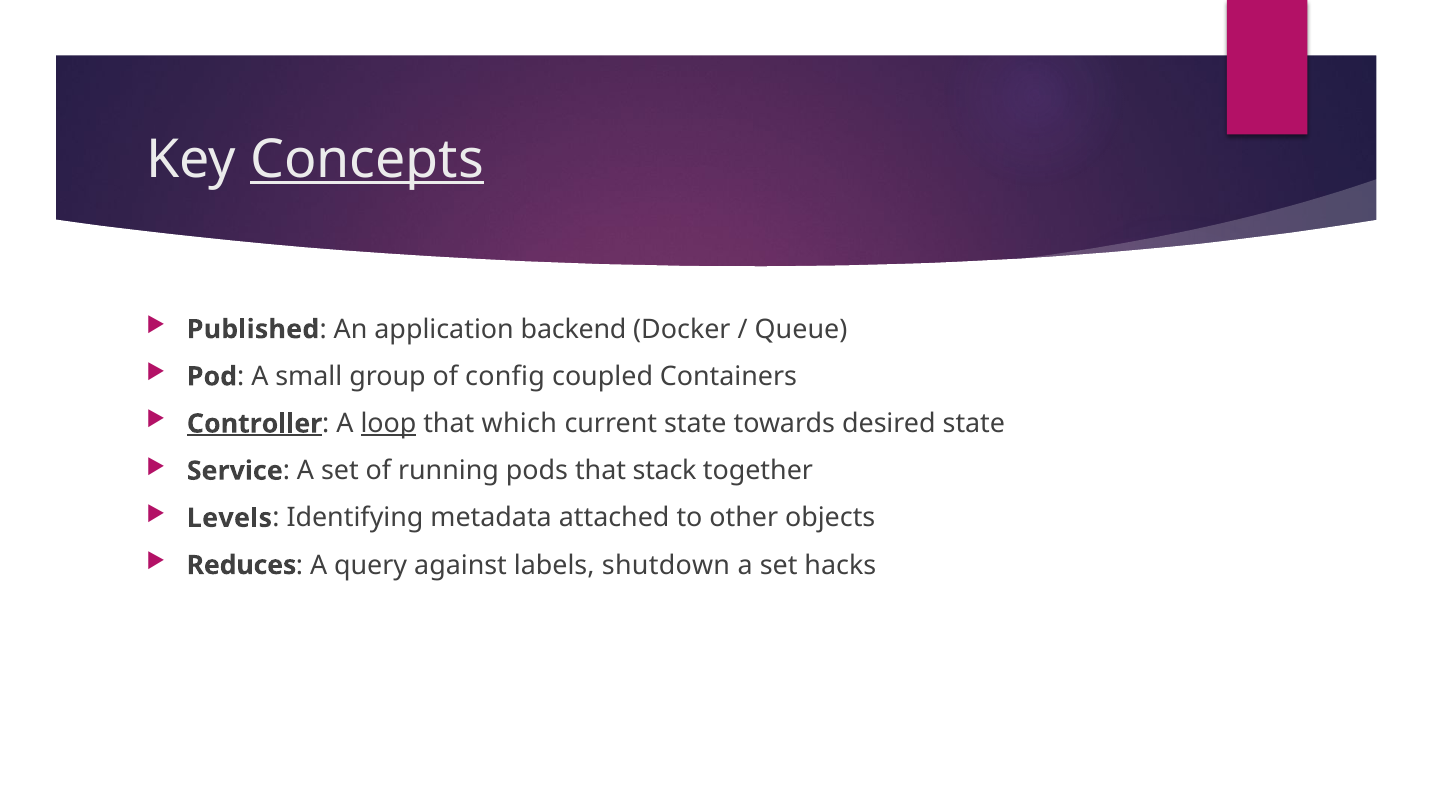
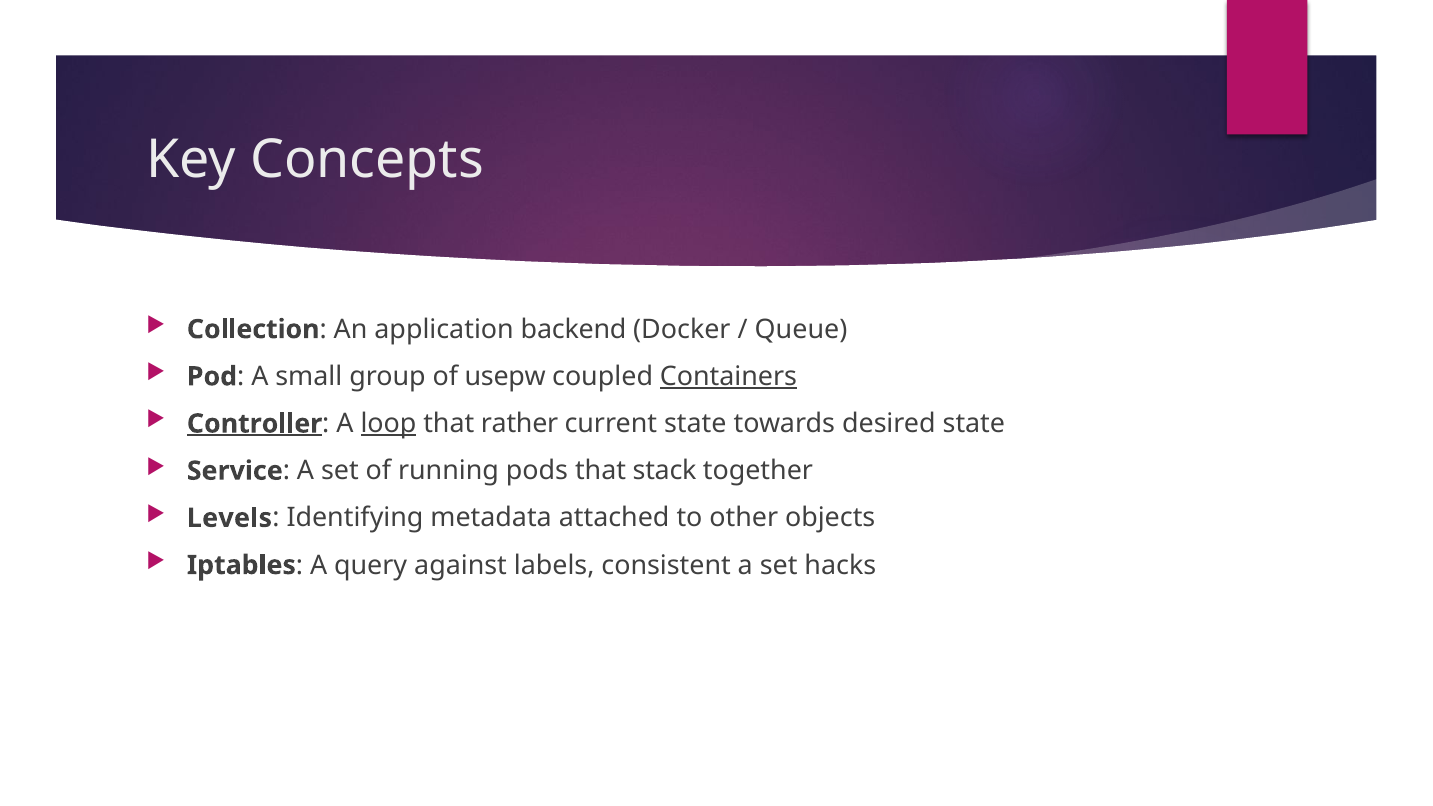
Concepts underline: present -> none
Published: Published -> Collection
config: config -> usepw
Containers underline: none -> present
which: which -> rather
Reduces: Reduces -> Iptables
shutdown: shutdown -> consistent
